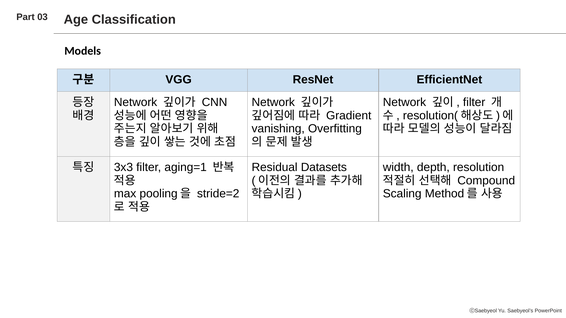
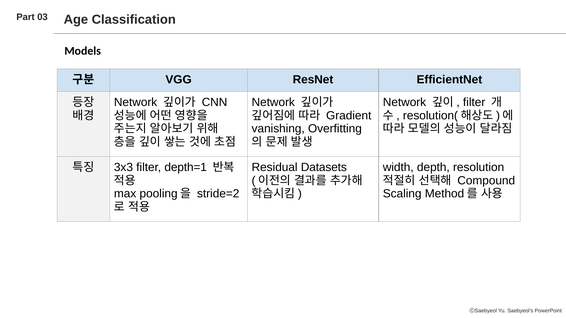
aging=1: aging=1 -> depth=1
